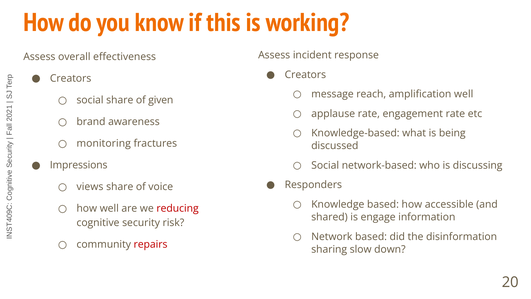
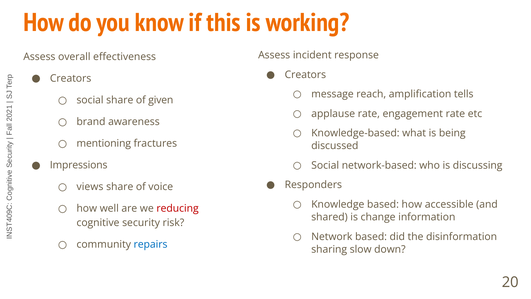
amplification well: well -> tells
monitoring: monitoring -> mentioning
engage: engage -> change
repairs colour: red -> blue
